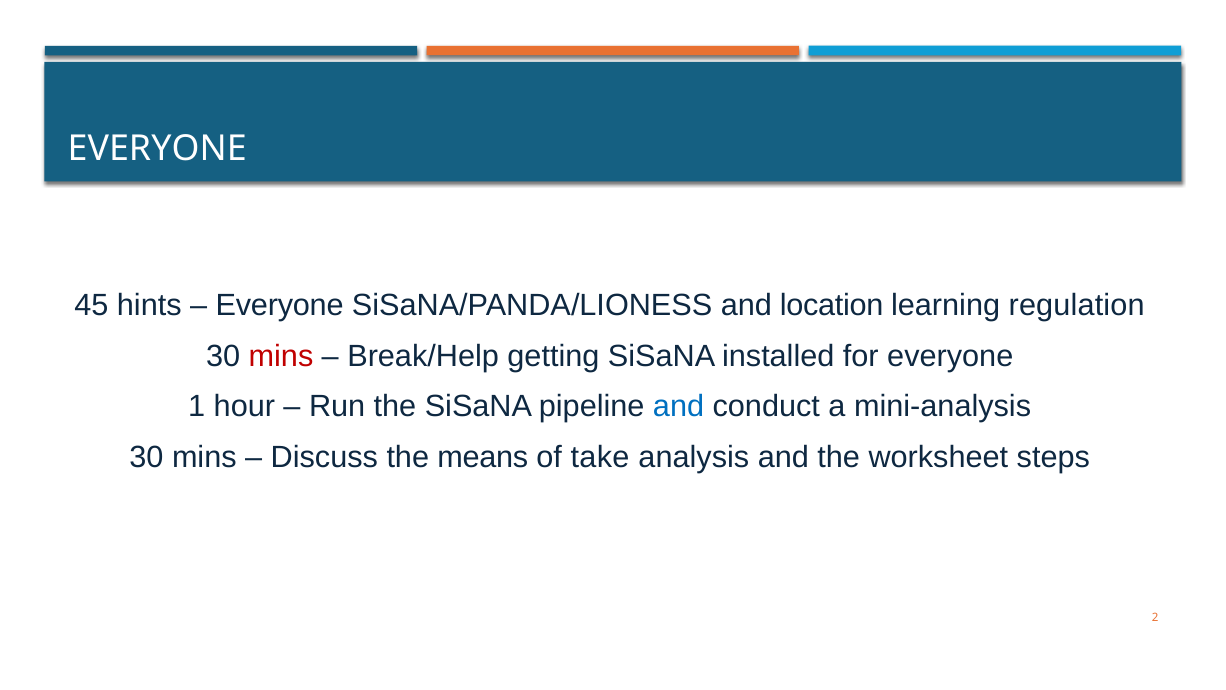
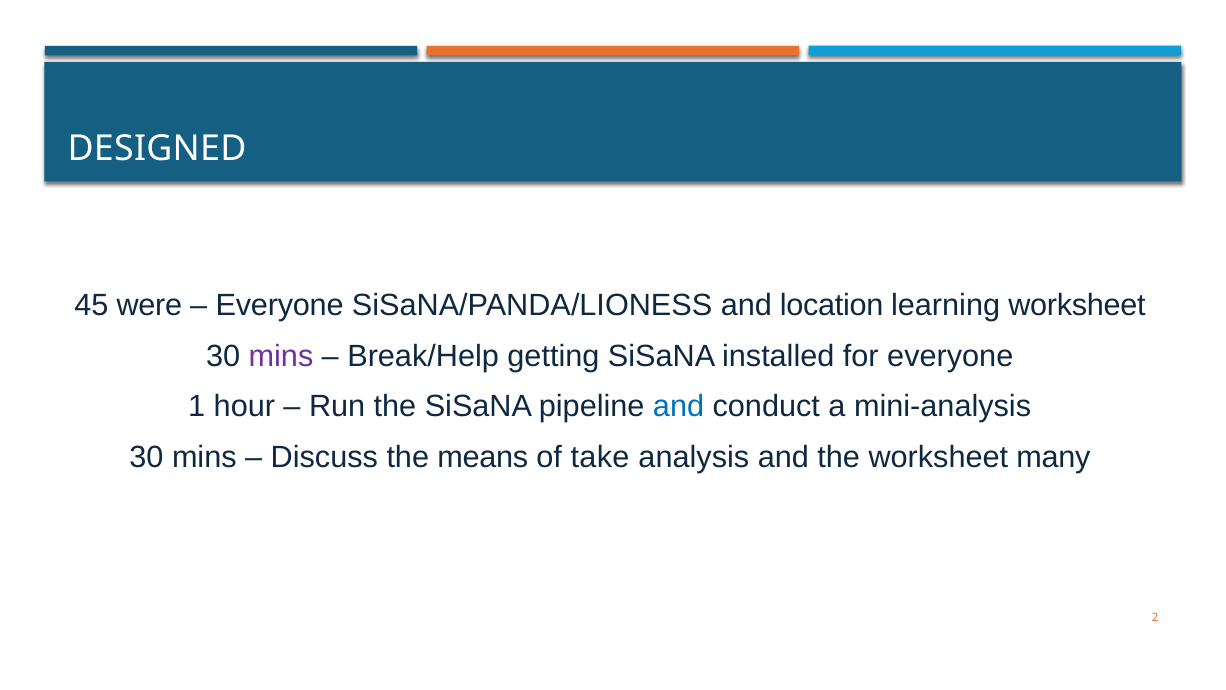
EVERYONE at (157, 149): EVERYONE -> DESIGNED
hints: hints -> were
learning regulation: regulation -> worksheet
mins at (281, 356) colour: red -> purple
steps: steps -> many
